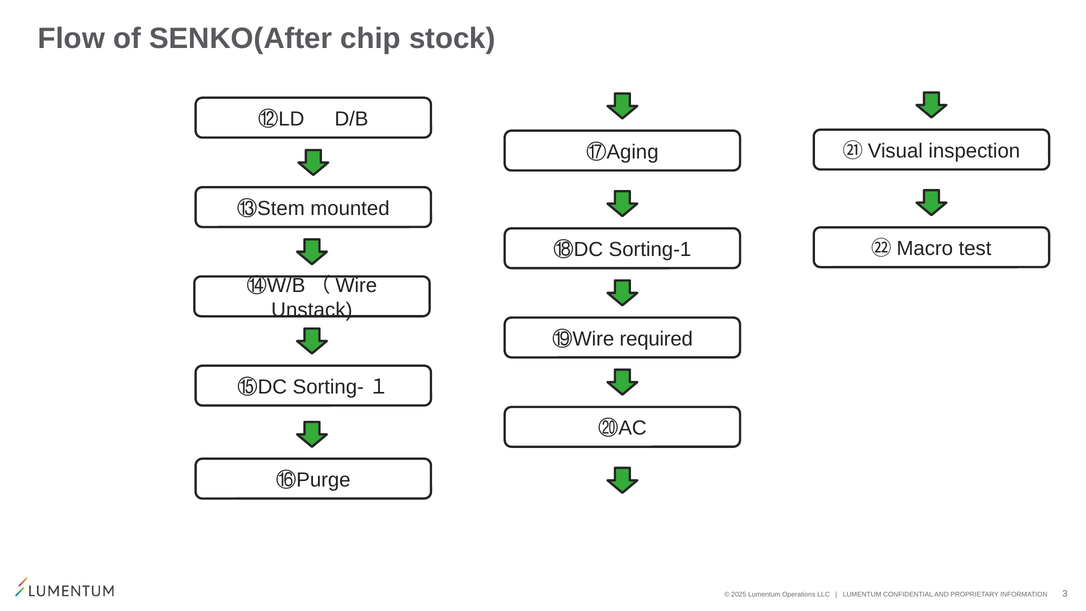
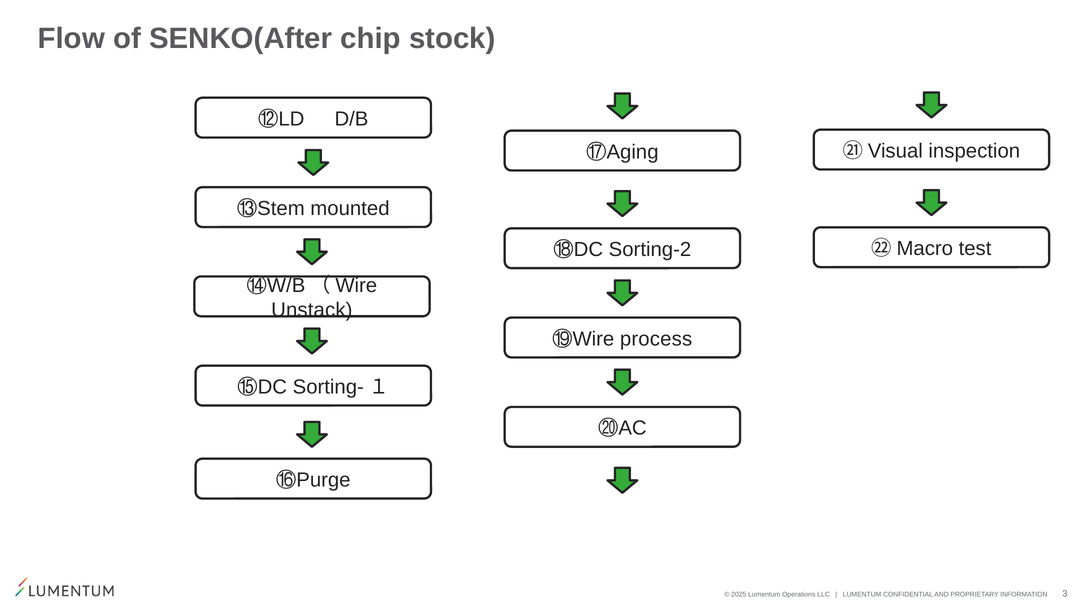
Sorting-1: Sorting-1 -> Sorting-2
required: required -> process
